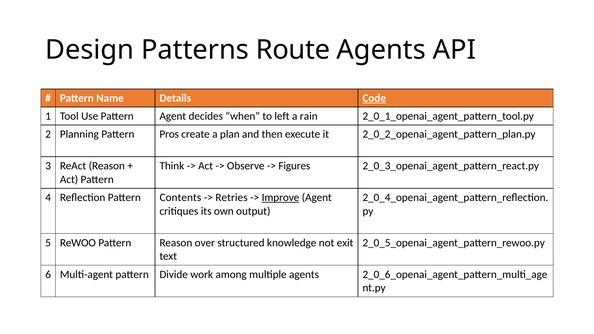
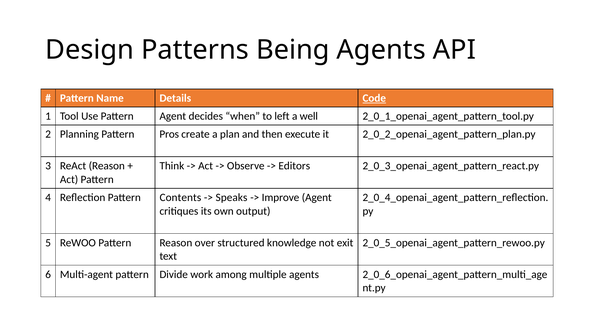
Route: Route -> Being
rain: rain -> well
Figures: Figures -> Editors
Retries: Retries -> Speaks
Improve underline: present -> none
